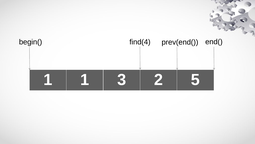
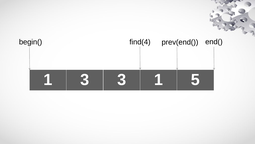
1 1: 1 -> 3
3 2: 2 -> 1
